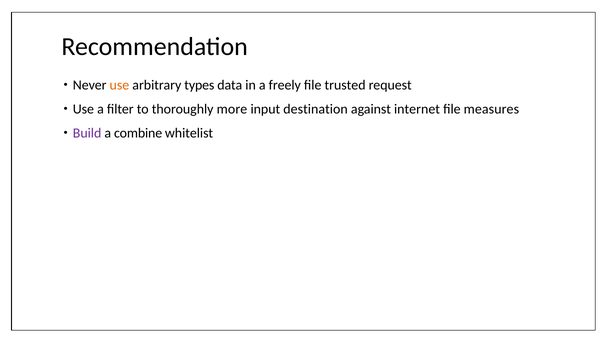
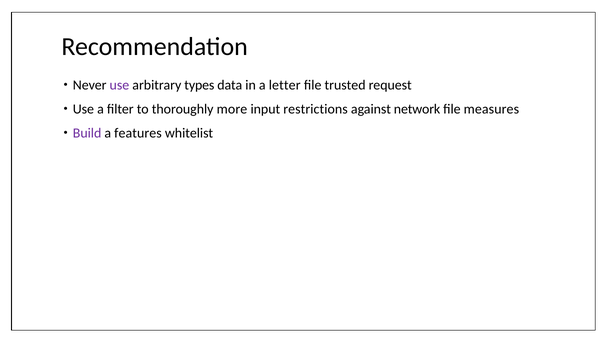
use at (119, 85) colour: orange -> purple
freely: freely -> letter
destination: destination -> restrictions
internet: internet -> network
combine: combine -> features
